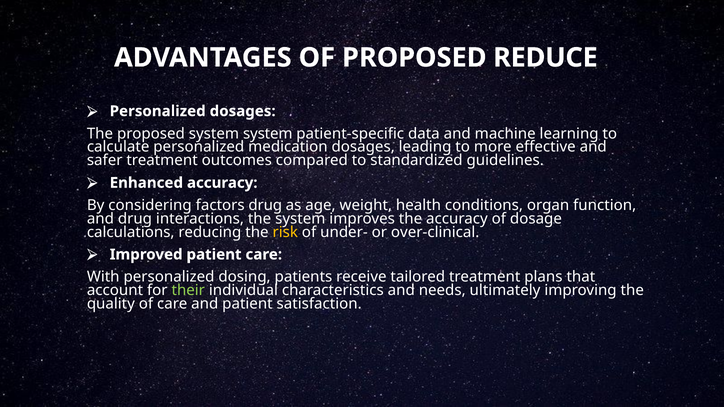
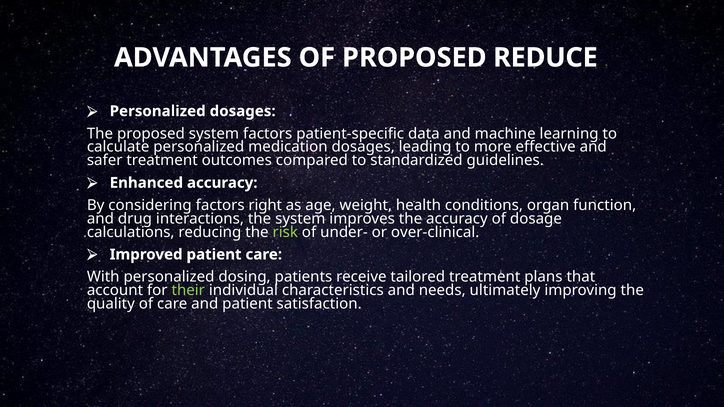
system system: system -> factors
factors drug: drug -> right
risk colour: yellow -> light green
